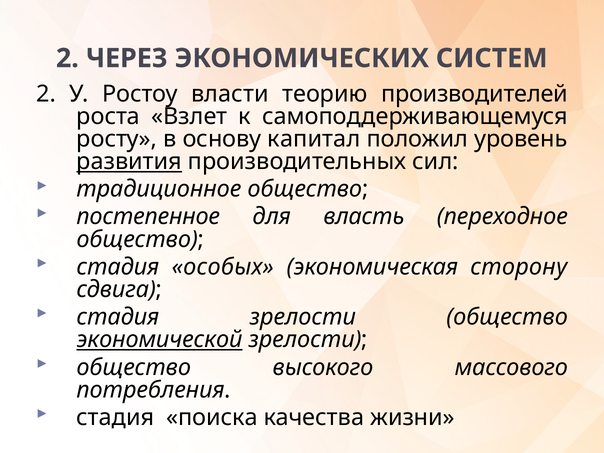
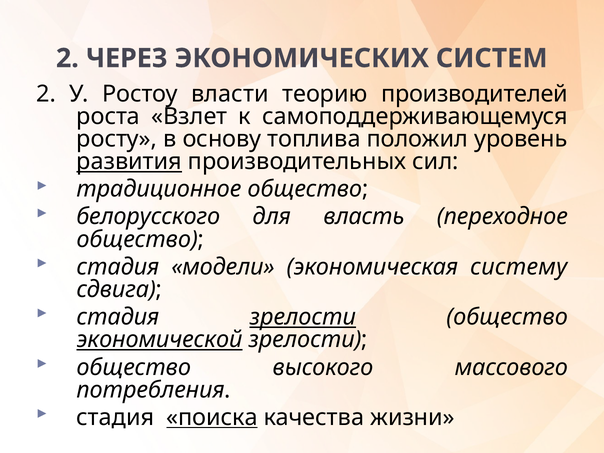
капитал: капитал -> топлива
постепенное: постепенное -> белорусского
особых: особых -> модели
сторону: сторону -> систему
зрелости at (303, 317) underline: none -> present
поиска underline: none -> present
